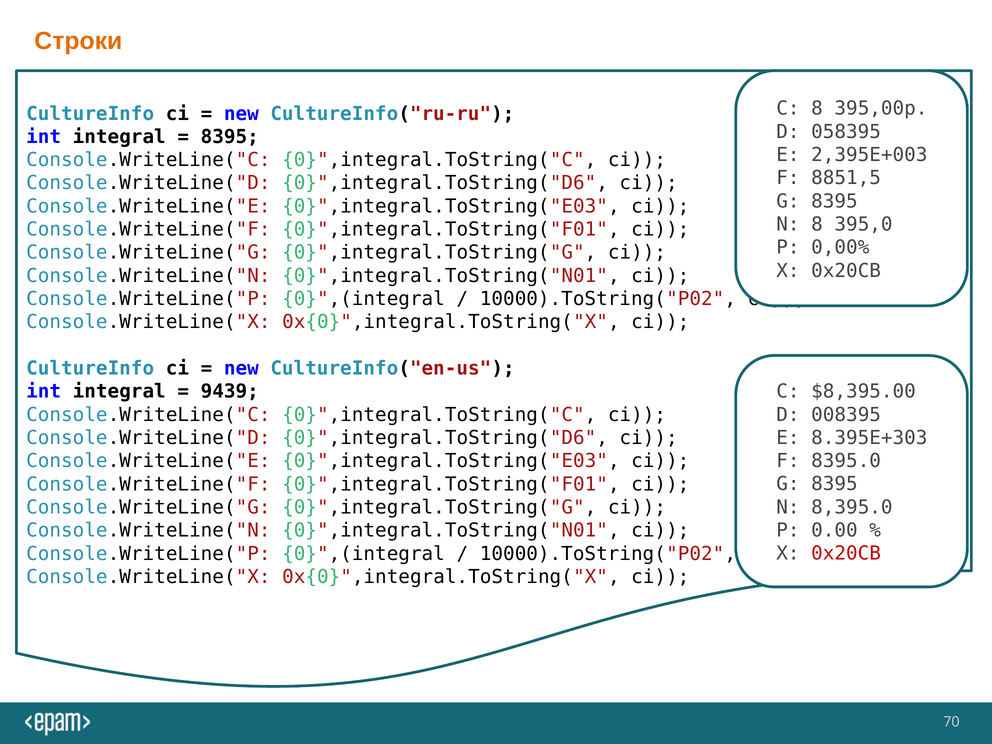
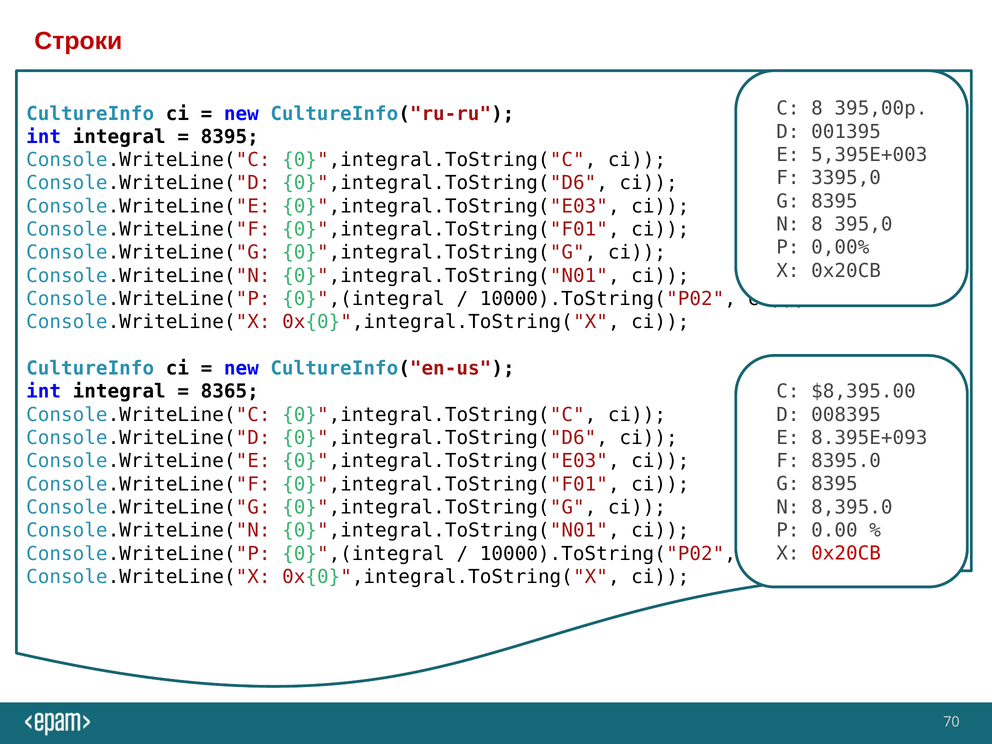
Строки colour: orange -> red
058395: 058395 -> 001395
2,395E+003: 2,395E+003 -> 5,395E+003
8851,5: 8851,5 -> 3395,0
9439: 9439 -> 8365
8.395E+303: 8.395E+303 -> 8.395E+093
